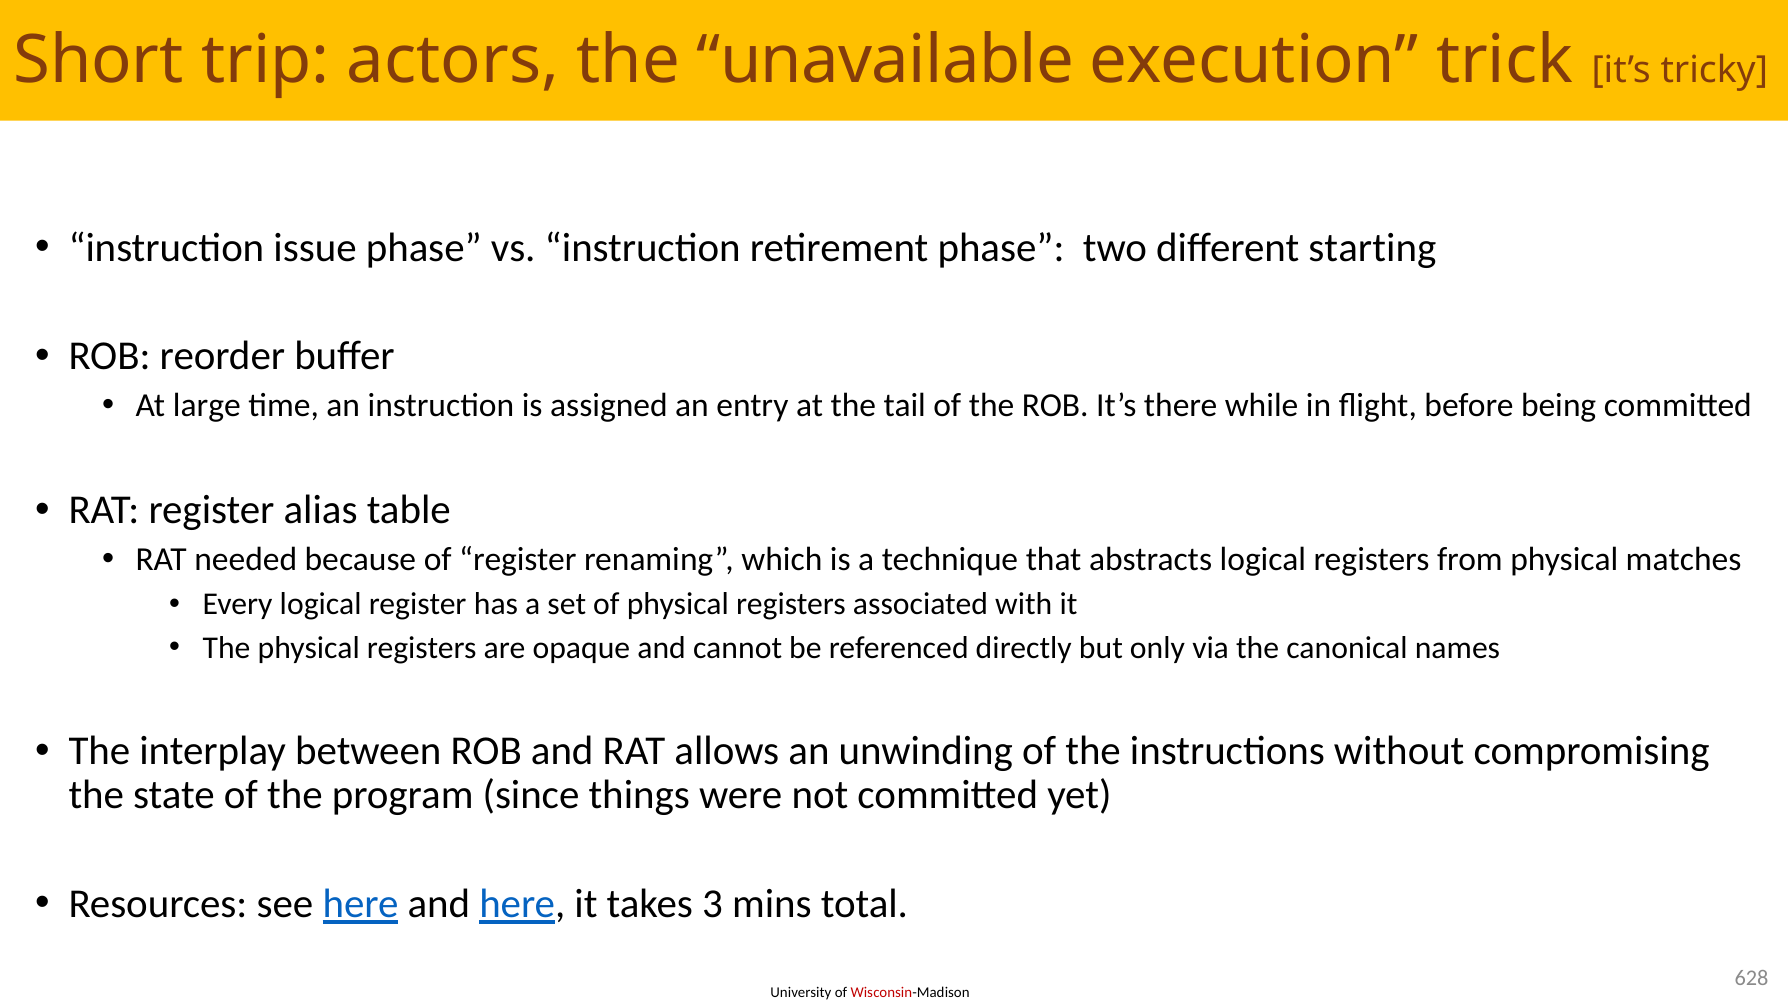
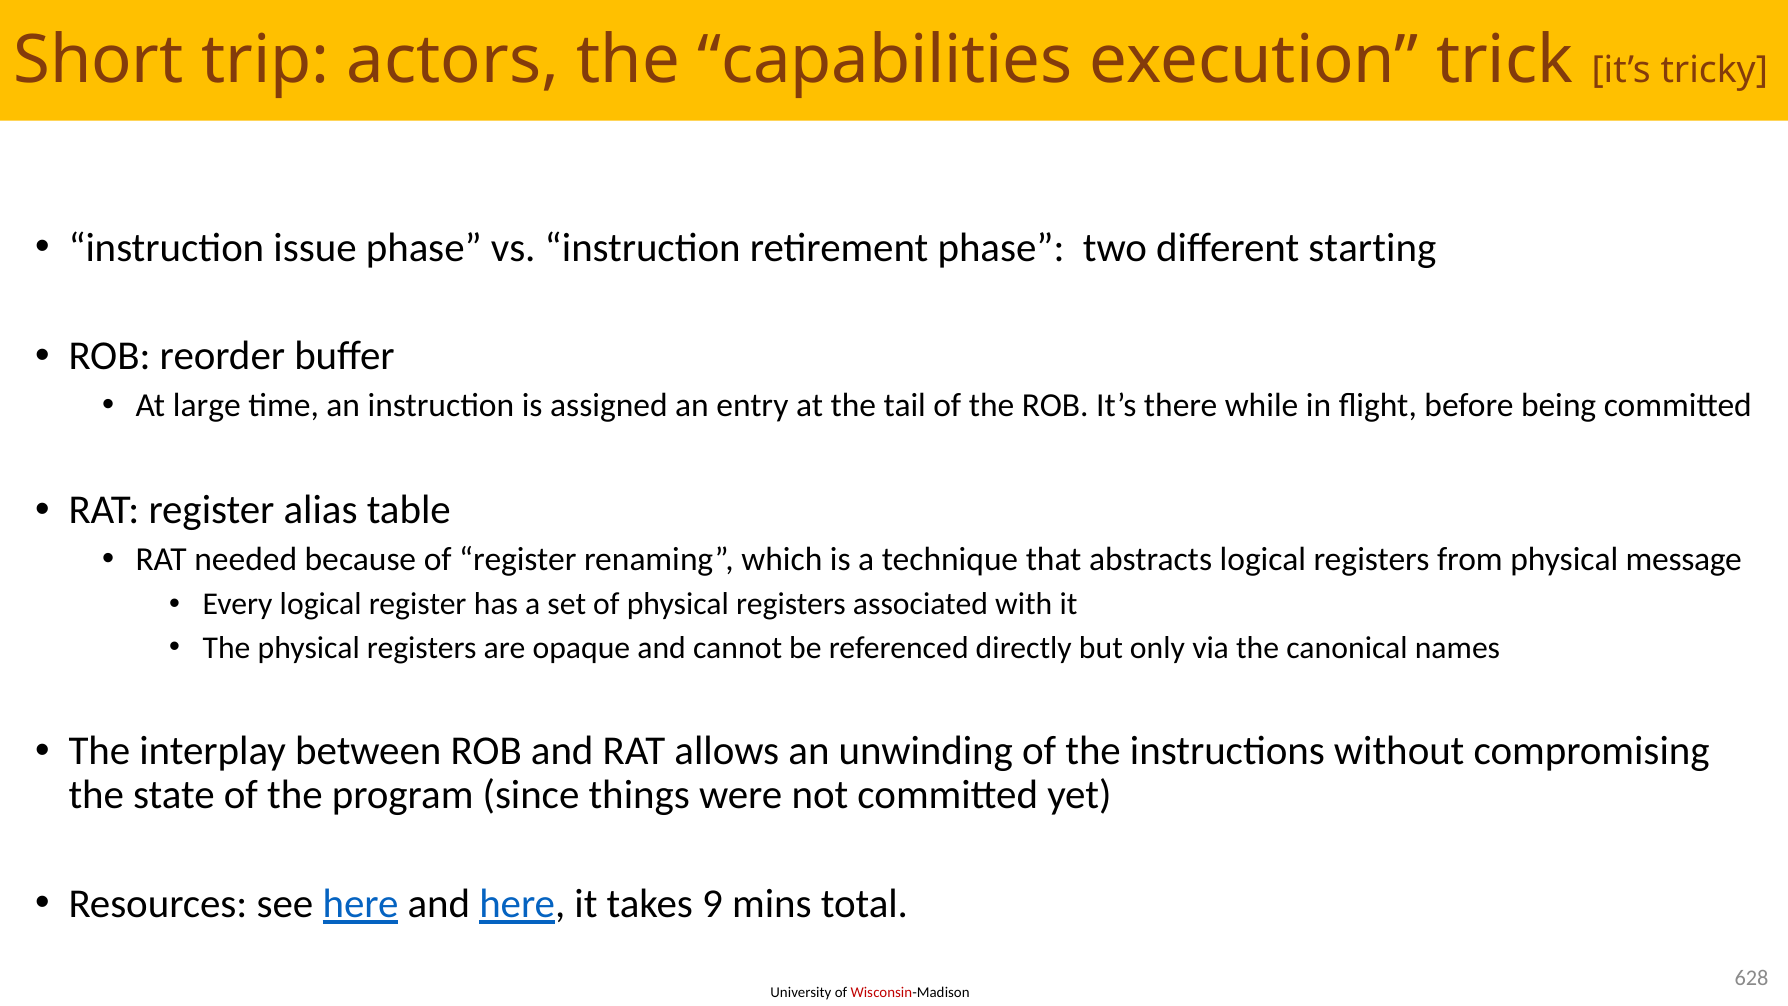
unavailable: unavailable -> capabilities
matches: matches -> message
3: 3 -> 9
